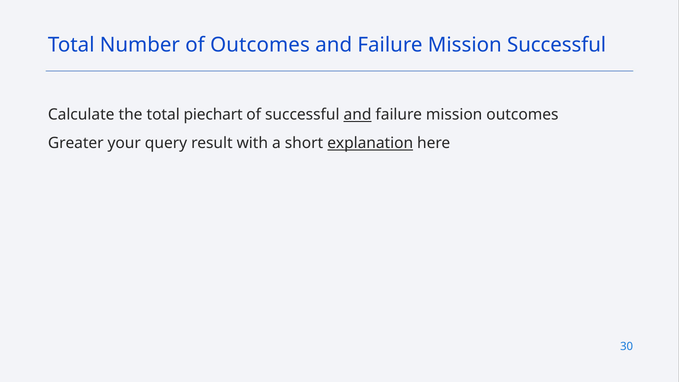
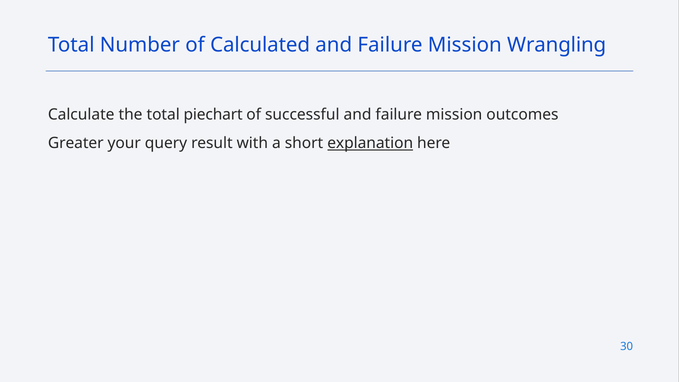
of Outcomes: Outcomes -> Calculated
Mission Successful: Successful -> Wrangling
and at (357, 115) underline: present -> none
